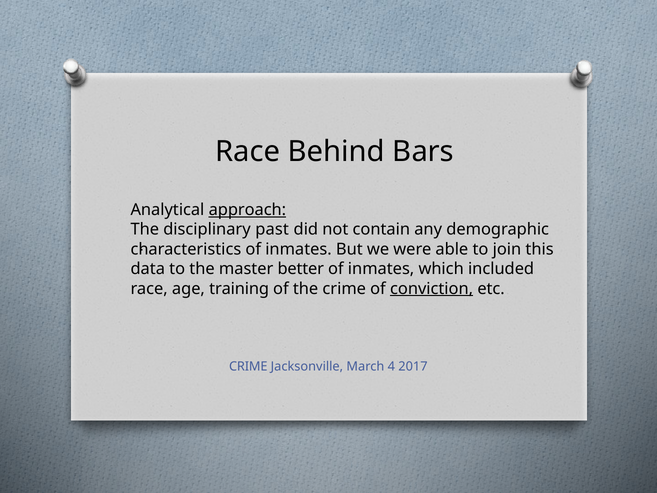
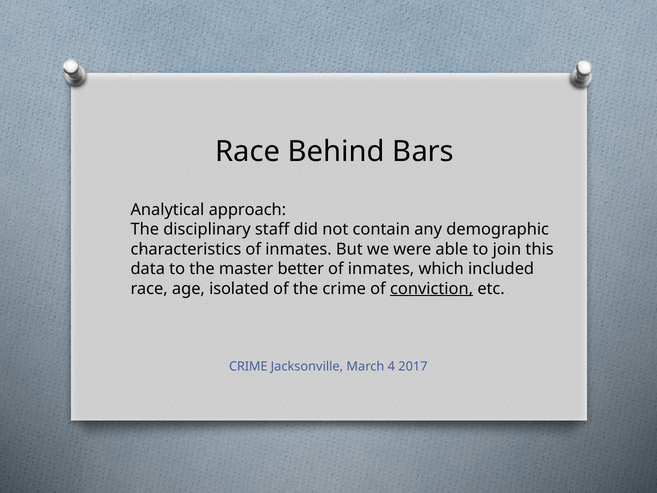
approach underline: present -> none
past: past -> staff
training: training -> isolated
